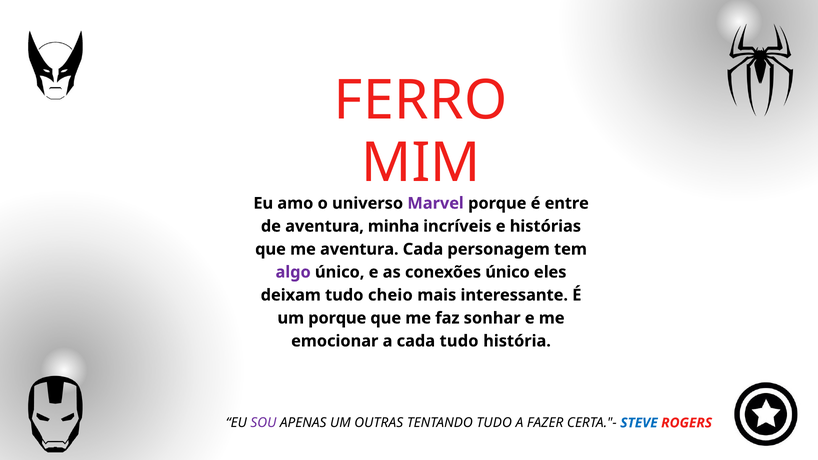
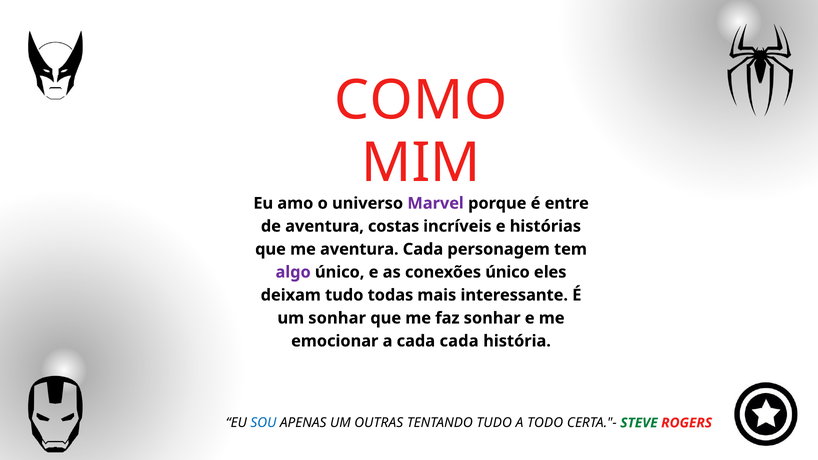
FERRO: FERRO -> COMO
minha: minha -> costas
cheio: cheio -> todas
um porque: porque -> sonhar
cada tudo: tudo -> cada
SOU colour: purple -> blue
FAZER: FAZER -> TODO
STEVE colour: blue -> green
